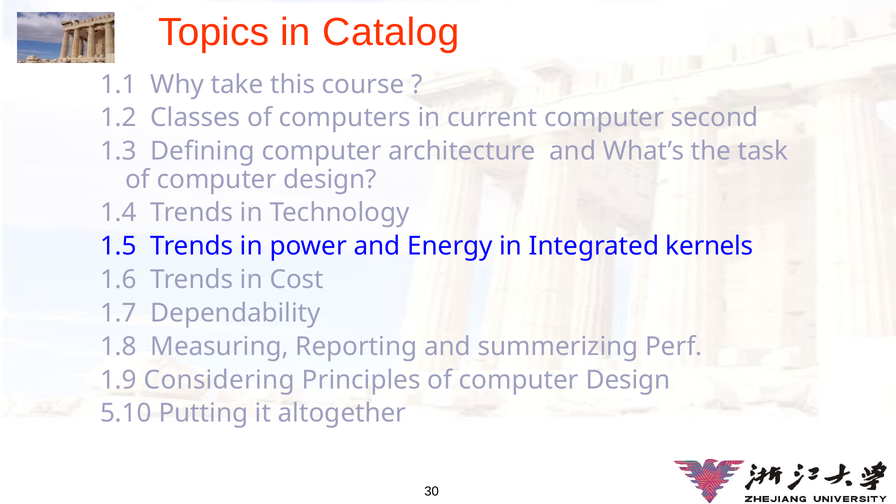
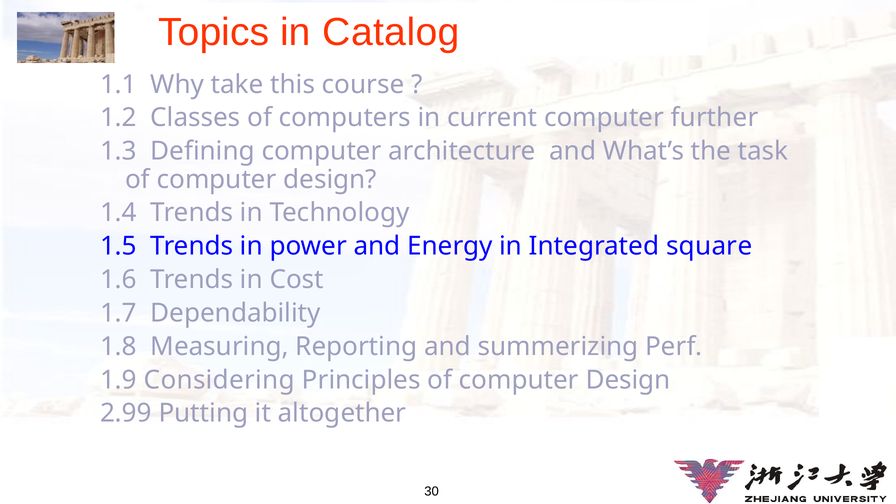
second: second -> further
kernels: kernels -> square
5.10: 5.10 -> 2.99
